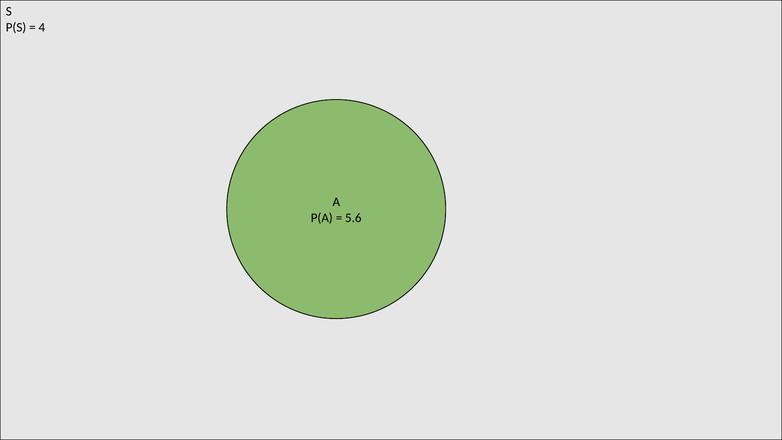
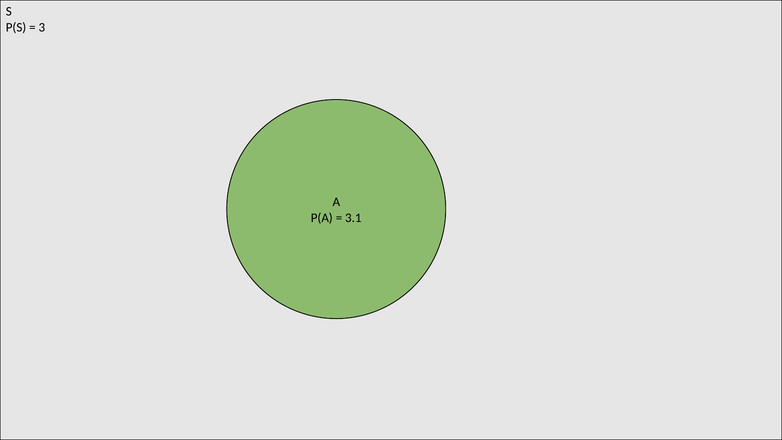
4: 4 -> 3
5.6: 5.6 -> 3.1
